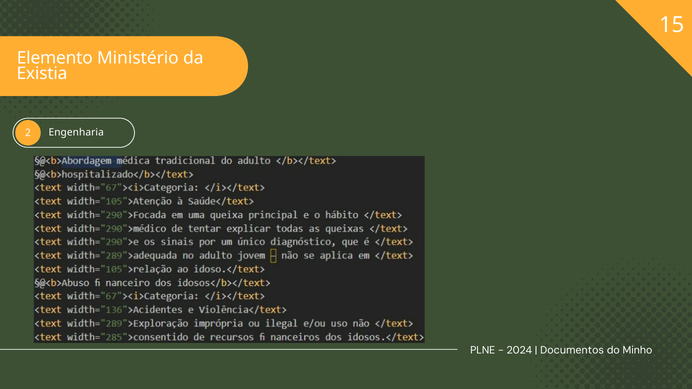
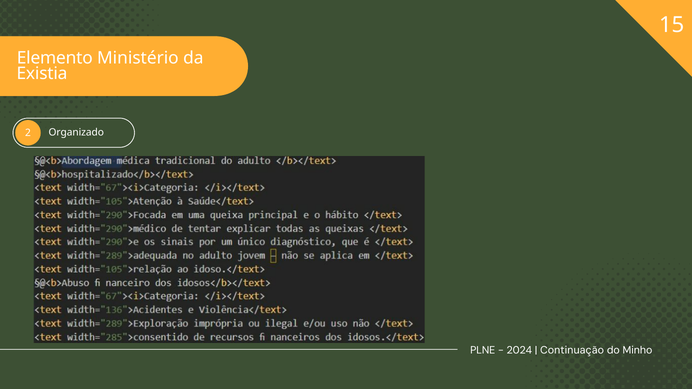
Engenharia: Engenharia -> Organizado
Documentos: Documentos -> Continuação
